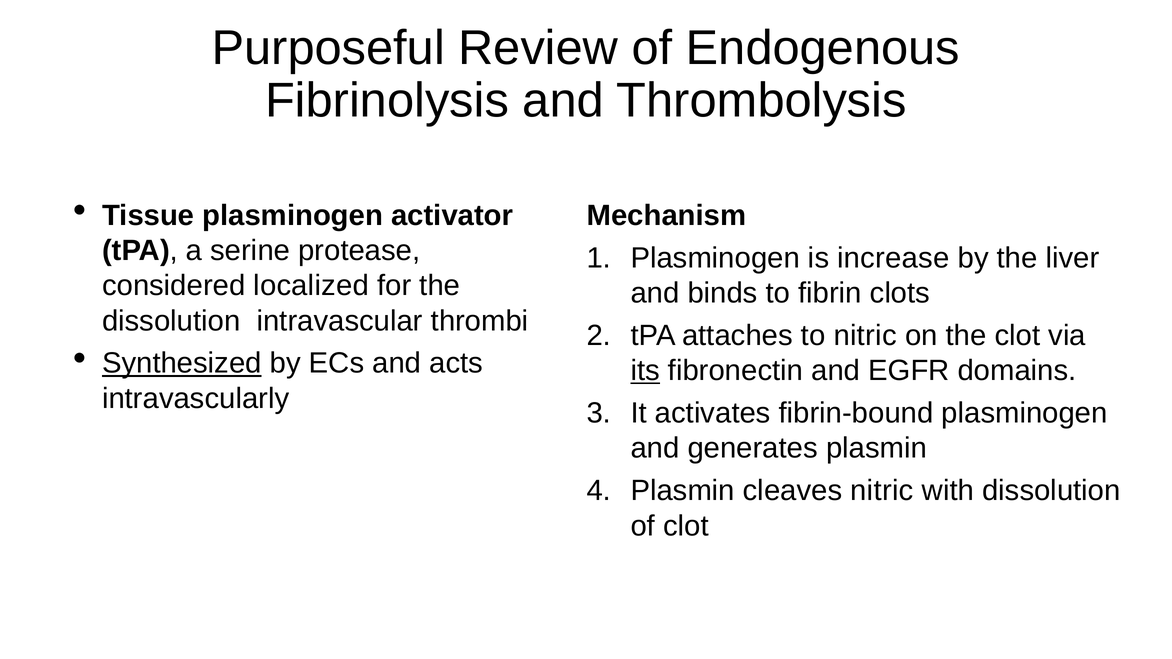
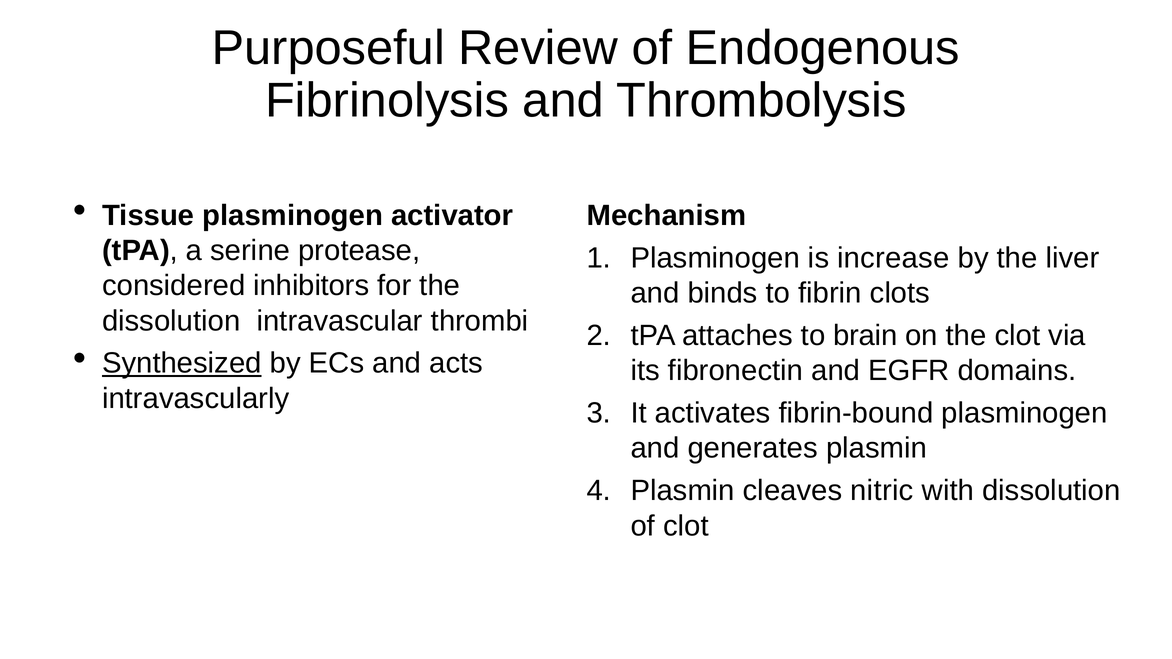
localized: localized -> inhibitors
to nitric: nitric -> brain
its underline: present -> none
